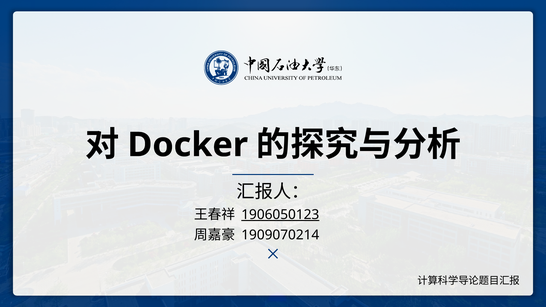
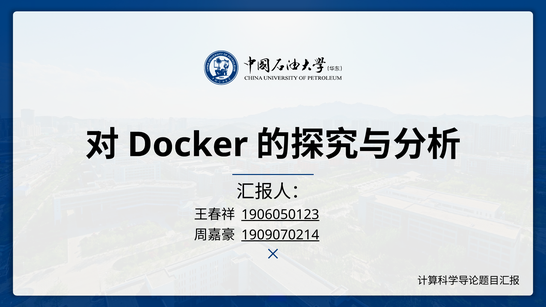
1909070214 underline: none -> present
